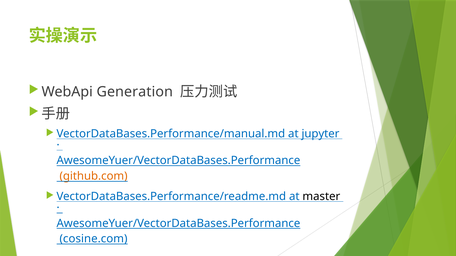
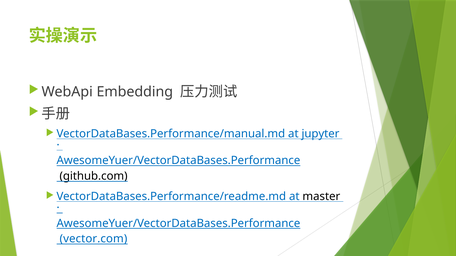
Generation: Generation -> Embedding
github.com colour: orange -> black
cosine.com: cosine.com -> vector.com
